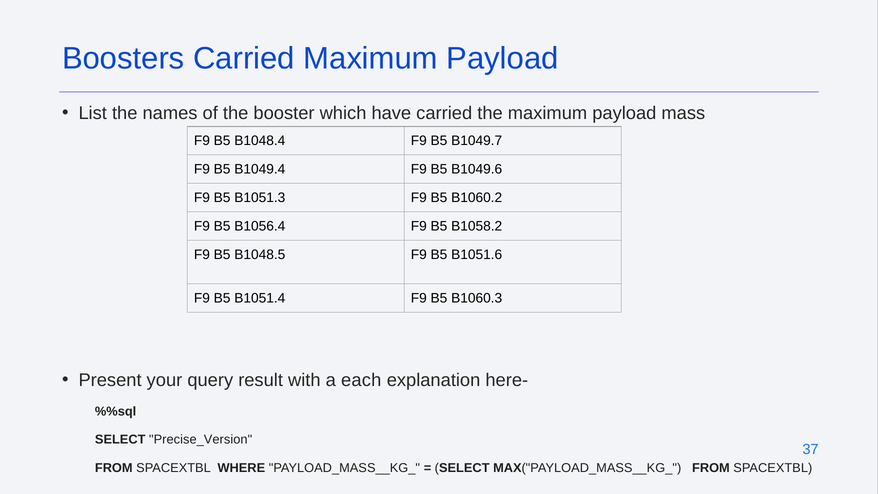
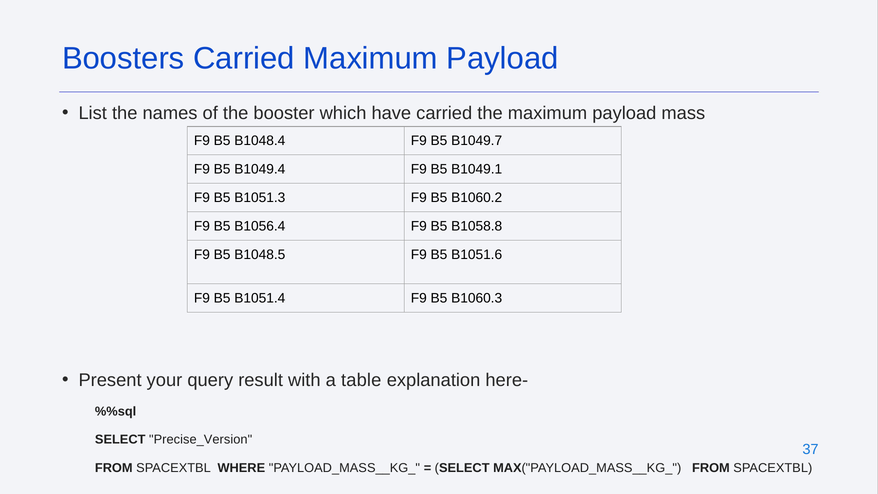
B1049.6: B1049.6 -> B1049.1
B1058.2: B1058.2 -> B1058.8
each: each -> table
